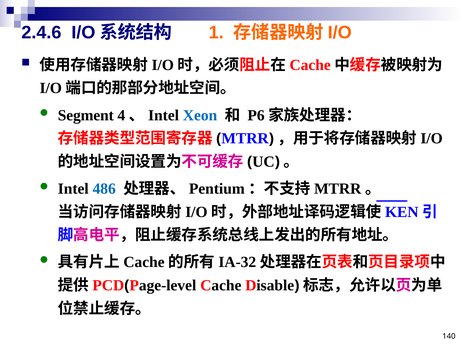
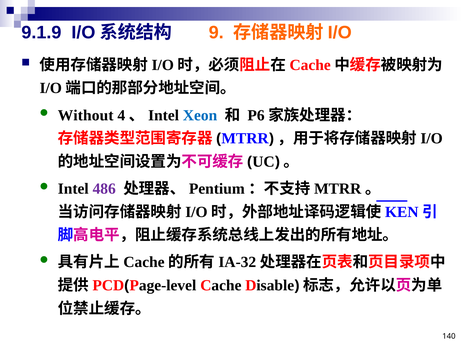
2.4.6: 2.4.6 -> 9.1.9
1: 1 -> 9
Segment: Segment -> Without
486 colour: blue -> purple
